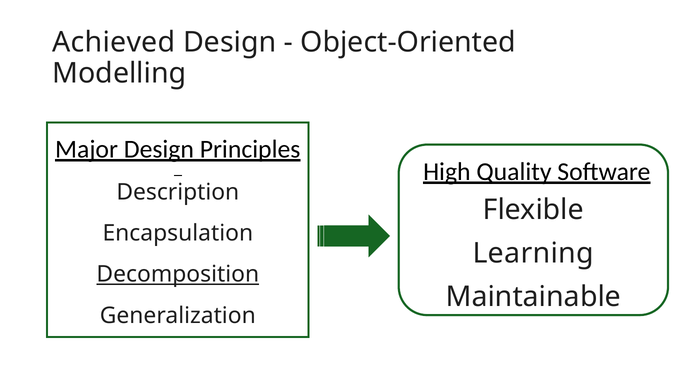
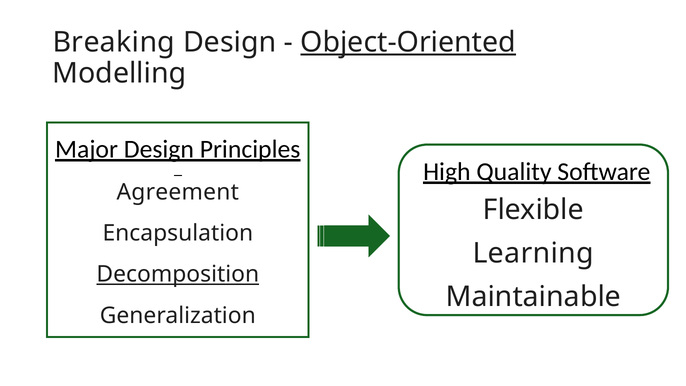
Achieved: Achieved -> Breaking
Object-Oriented underline: none -> present
Description: Description -> Agreement
